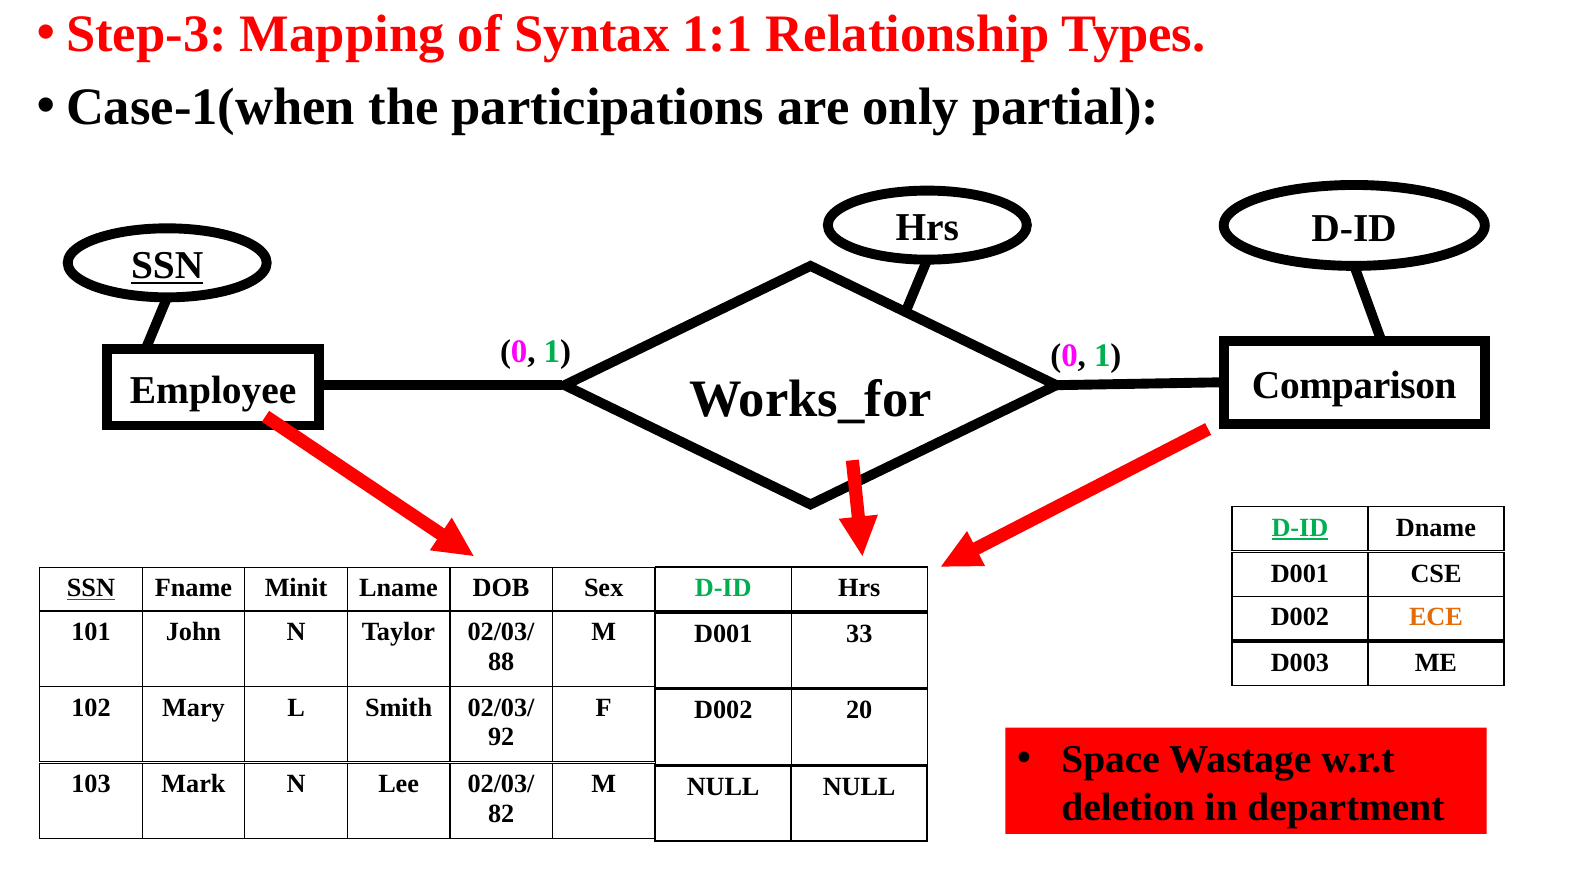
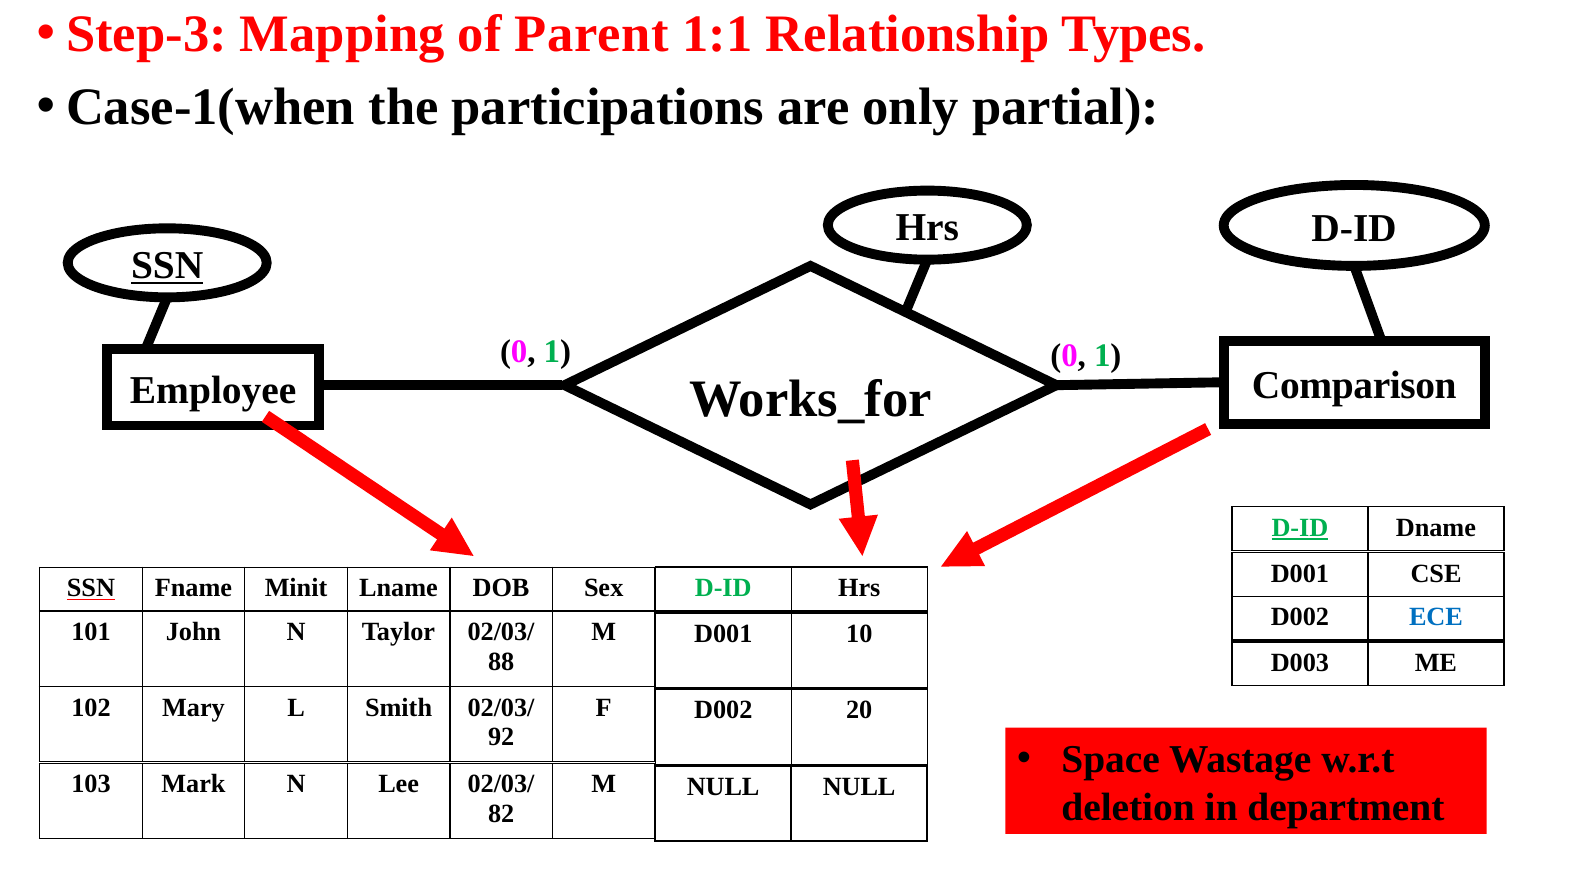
Syntax: Syntax -> Parent
ECE colour: orange -> blue
33: 33 -> 10
